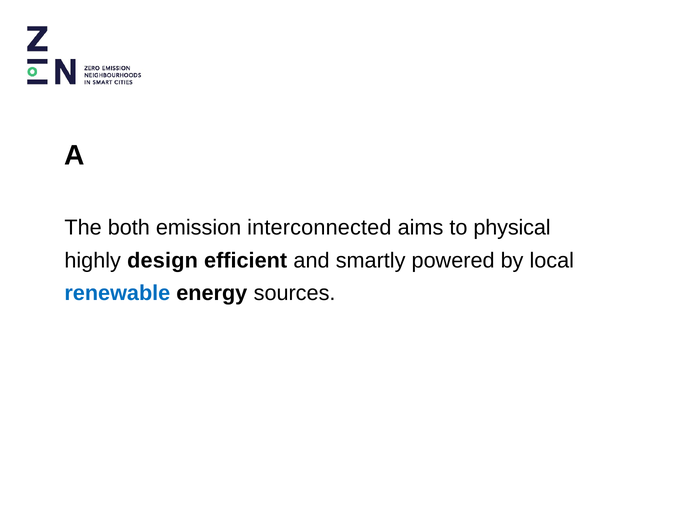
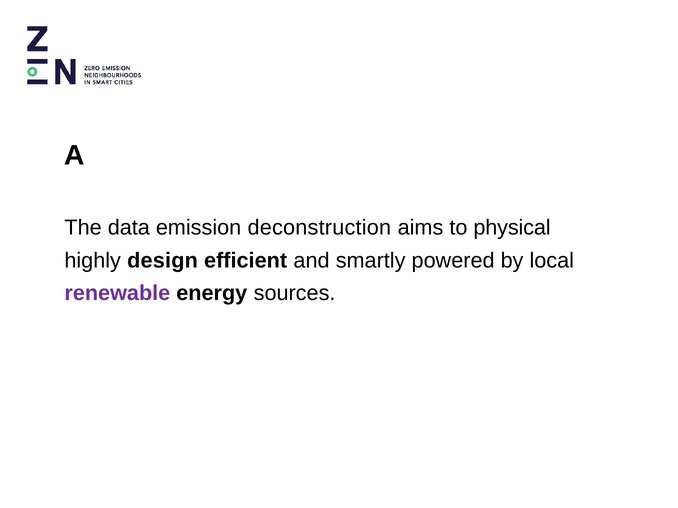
both: both -> data
interconnected: interconnected -> deconstruction
renewable colour: blue -> purple
